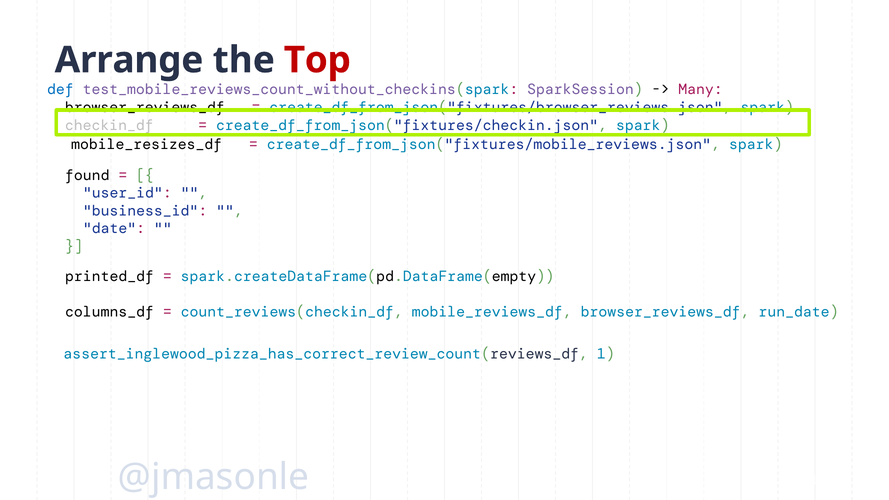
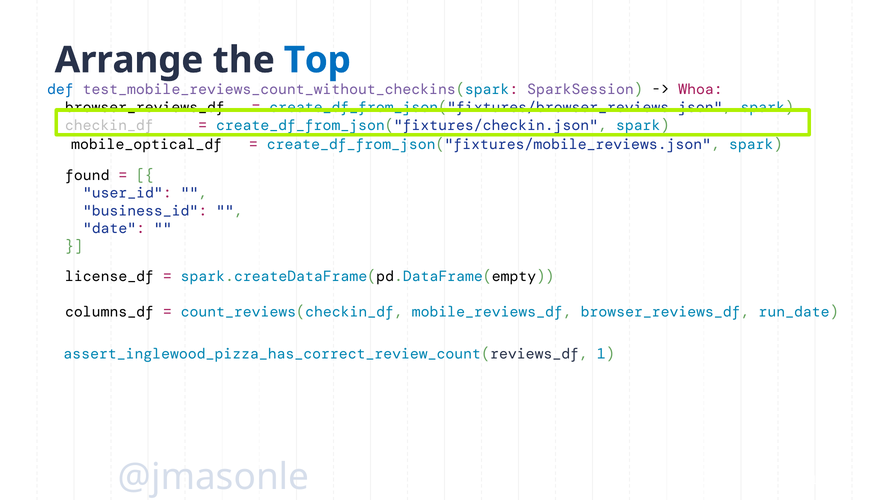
Top colour: red -> blue
Many: Many -> Whoa
mobile_resizes_df: mobile_resizes_df -> mobile_optical_df
printed_df: printed_df -> license_df
